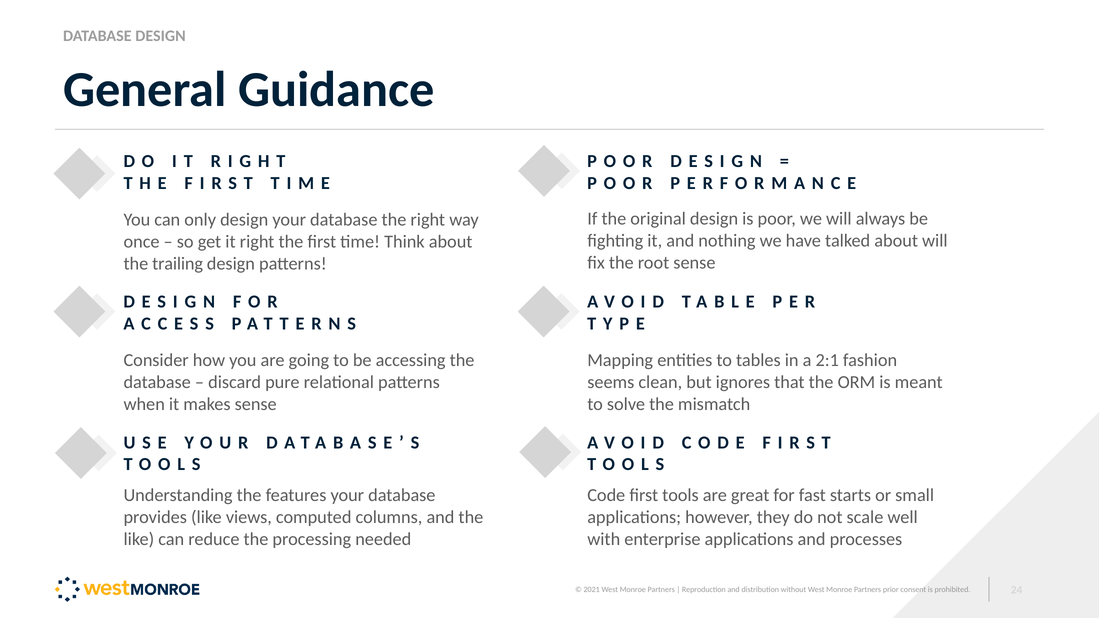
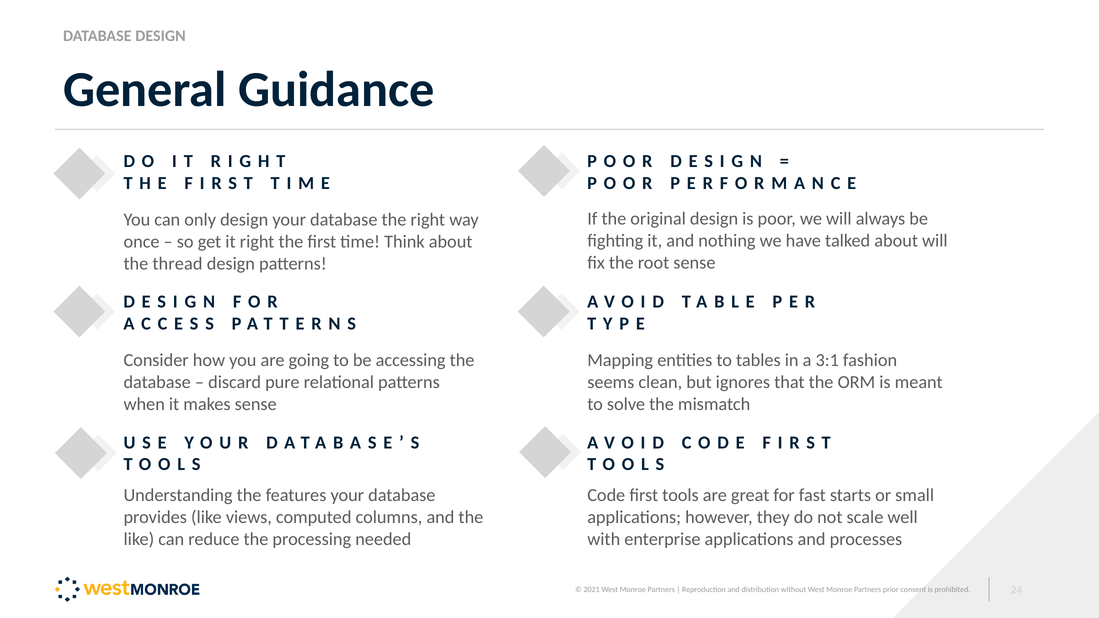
trailing: trailing -> thread
2:1: 2:1 -> 3:1
